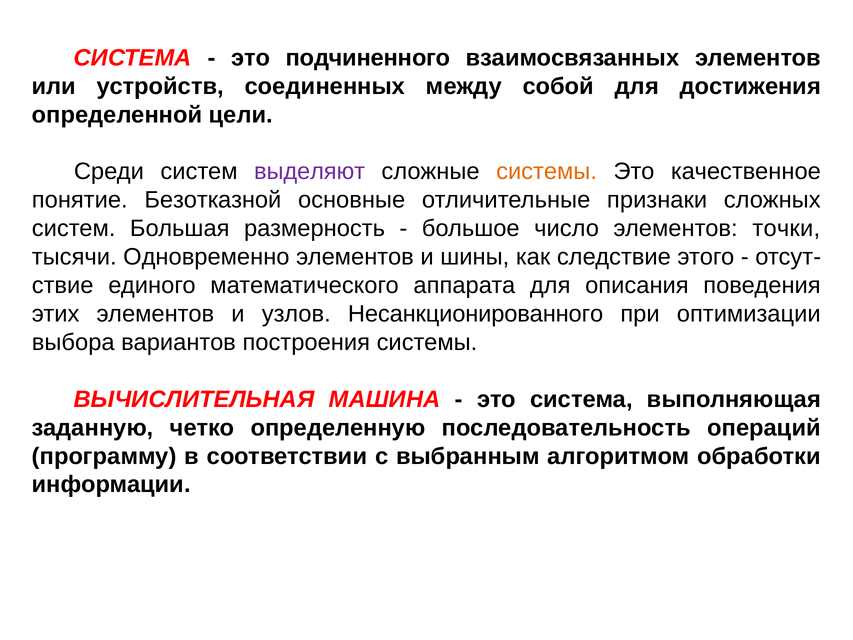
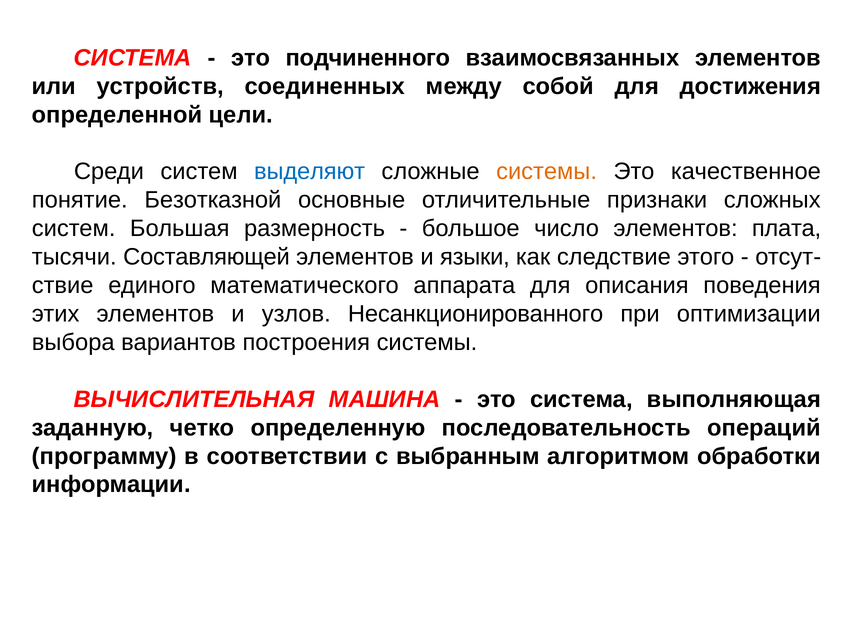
выделяют colour: purple -> blue
точки: точки -> плата
Одновременно: Одновременно -> Составляющей
шины: шины -> языки
